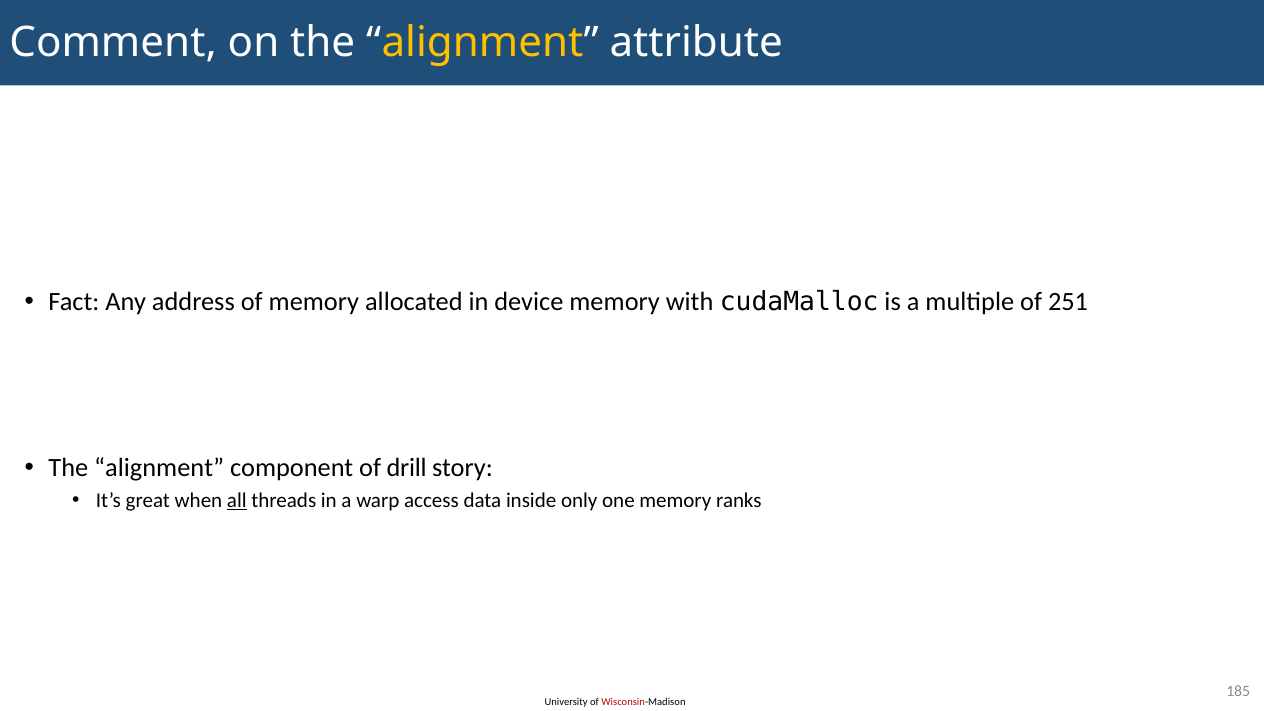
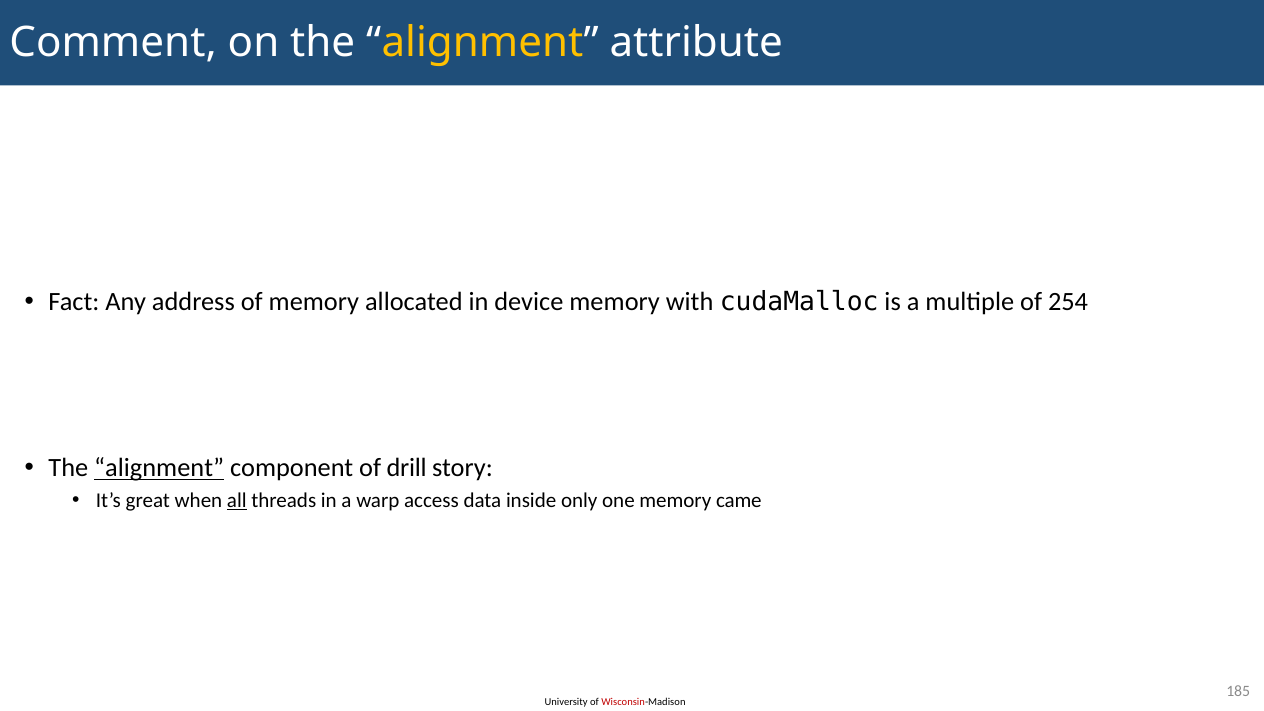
251: 251 -> 254
alignment at (159, 468) underline: none -> present
ranks: ranks -> came
